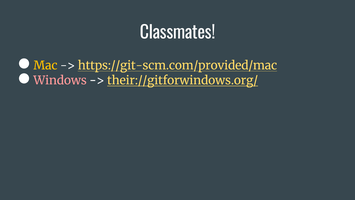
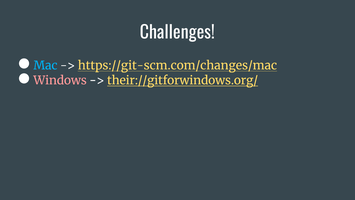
Classmates: Classmates -> Challenges
Mac colour: yellow -> light blue
https://git-scm.com/provided/mac: https://git-scm.com/provided/mac -> https://git-scm.com/changes/mac
